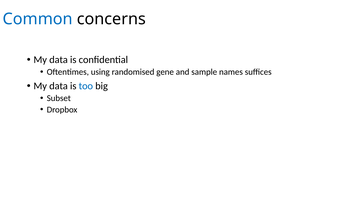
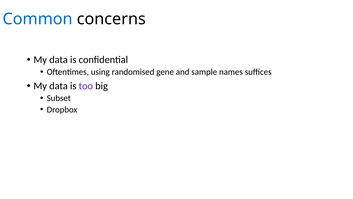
too colour: blue -> purple
